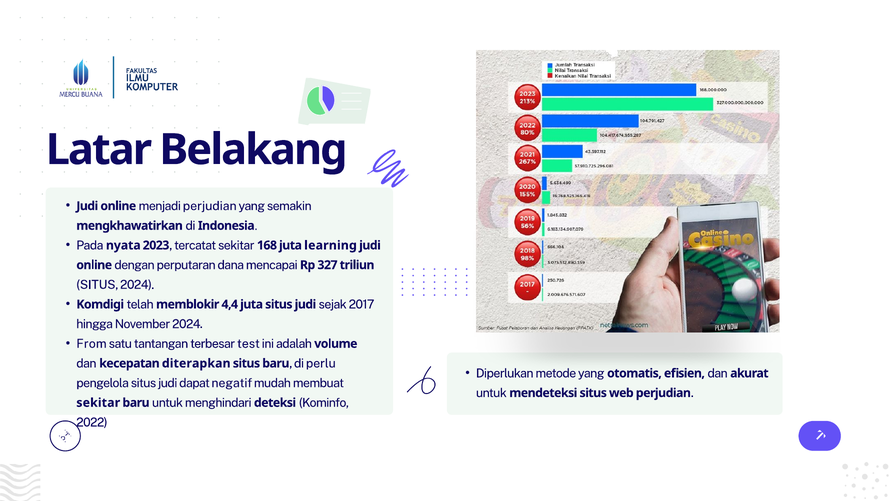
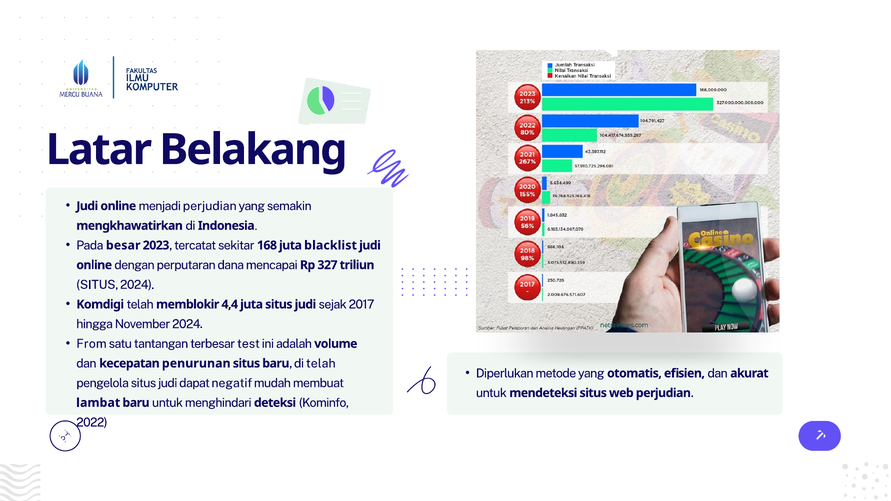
nyata: nyata -> besar
learning: learning -> blacklist
diterapkan: diterapkan -> penurunan
di perlu: perlu -> telah
sekitar at (98, 403): sekitar -> lambat
